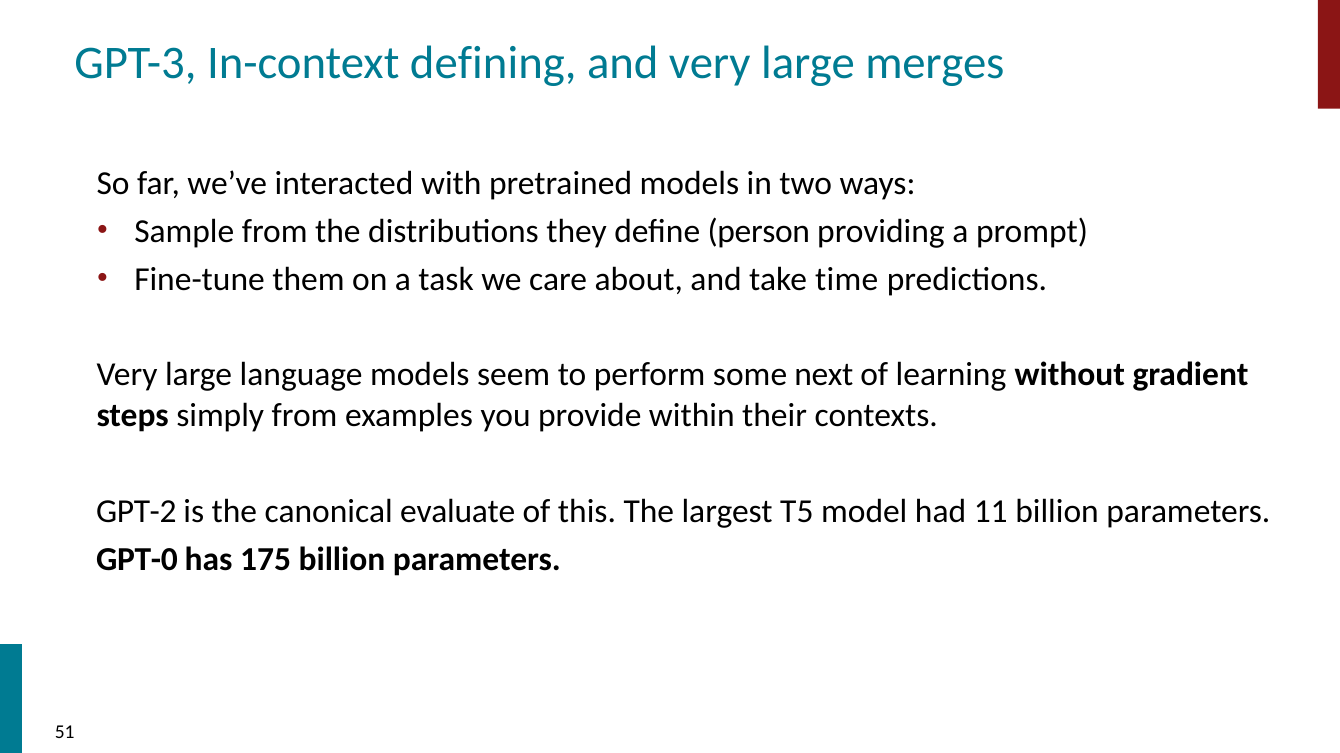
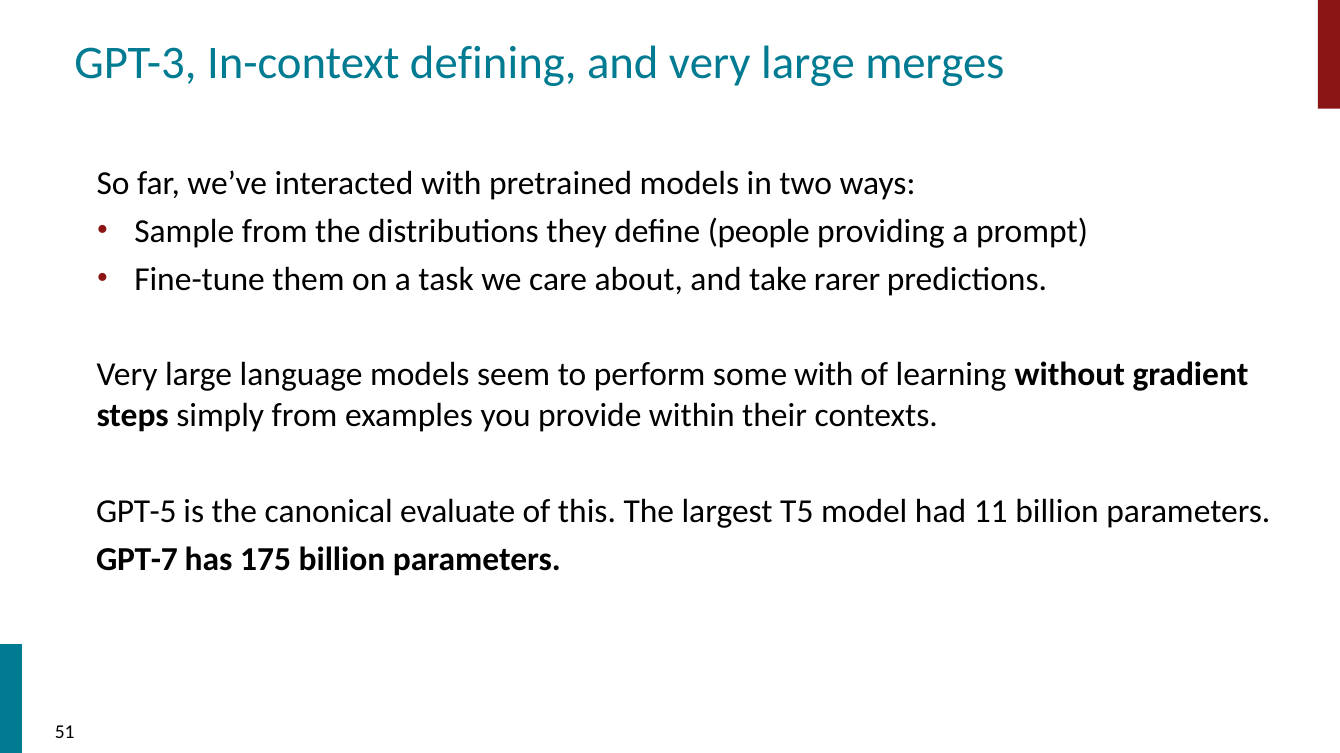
person: person -> people
time: time -> rarer
some next: next -> with
GPT-2: GPT-2 -> GPT-5
GPT-0: GPT-0 -> GPT-7
